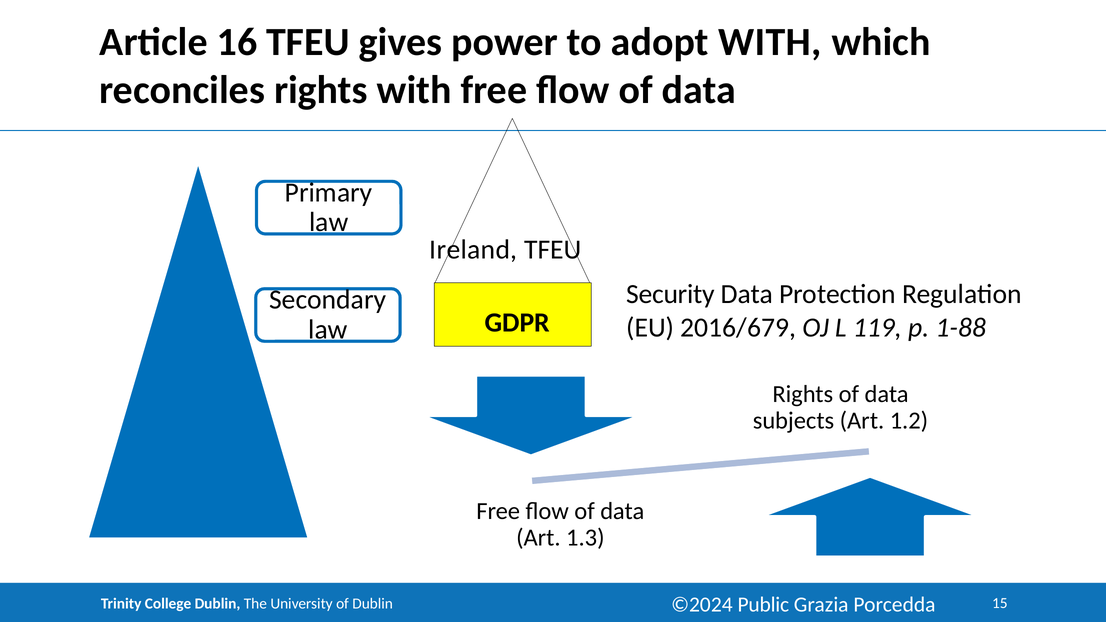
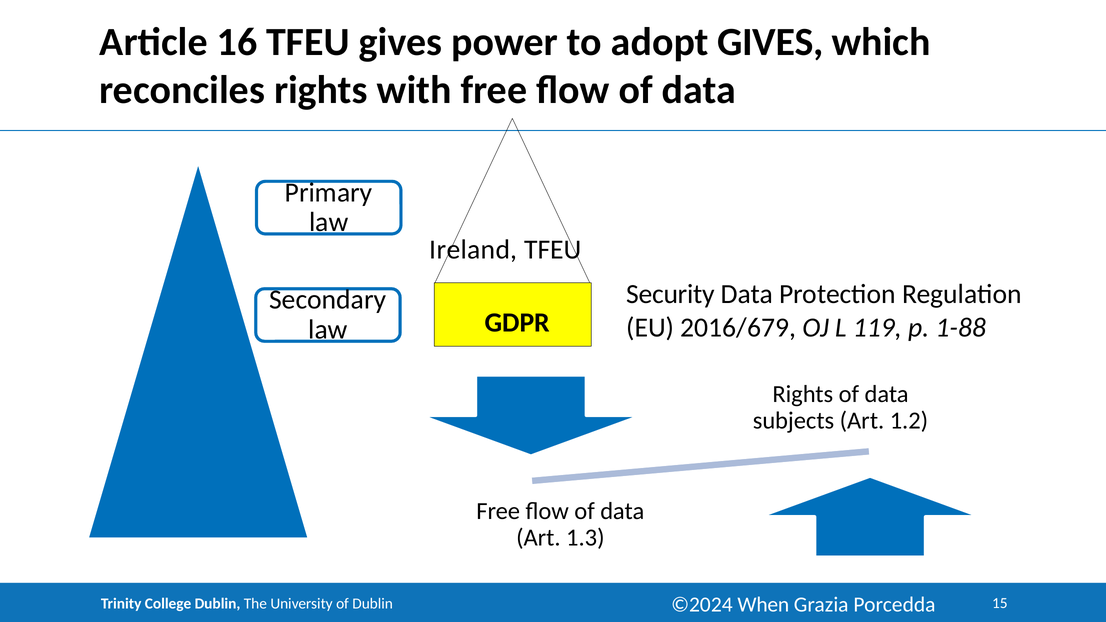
adopt WITH: WITH -> GIVES
Public: Public -> When
